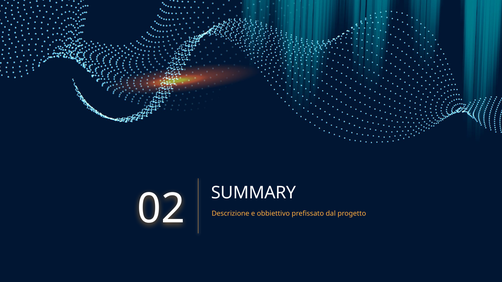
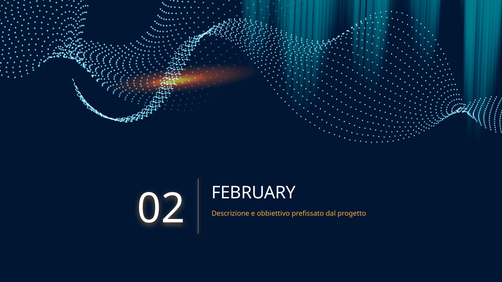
SUMMARY: SUMMARY -> FEBRUARY
